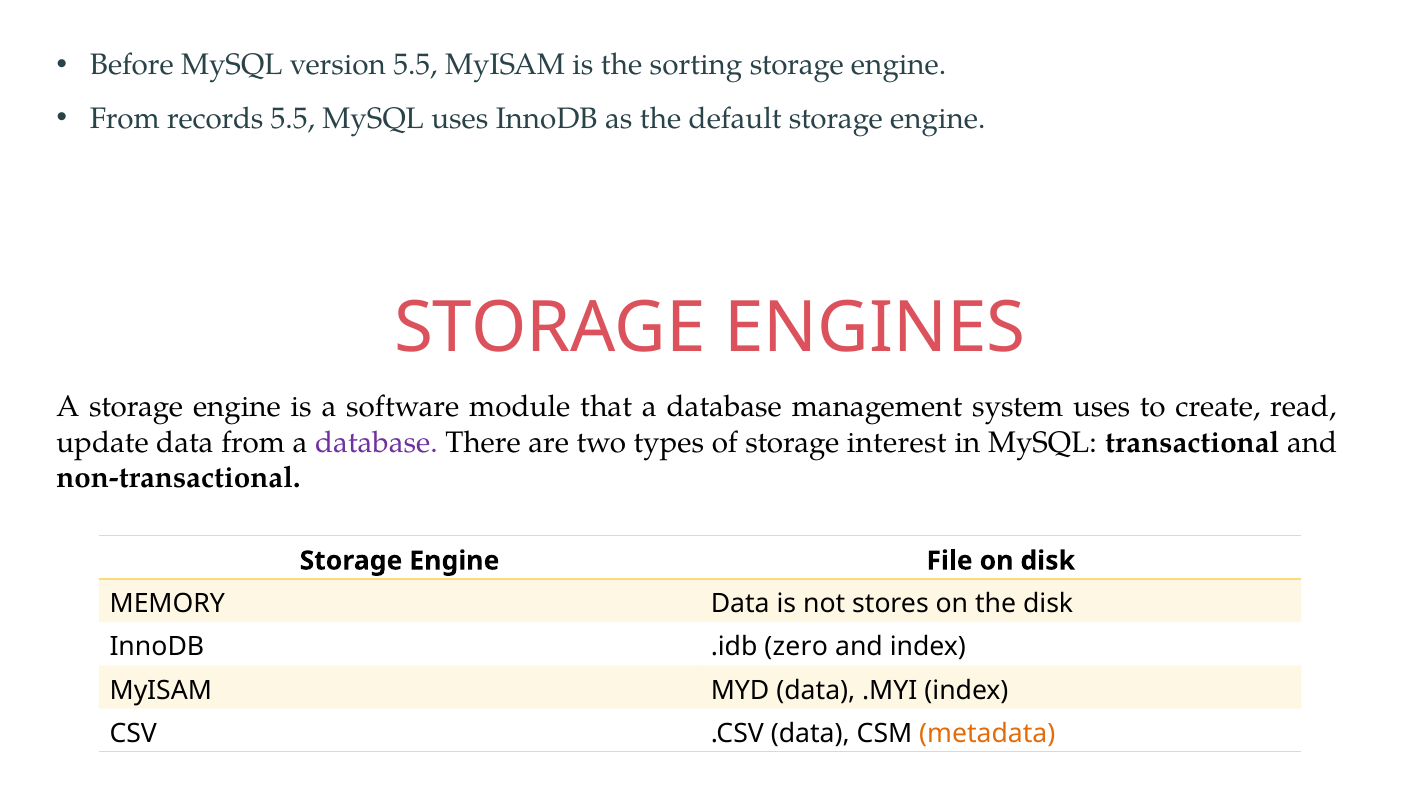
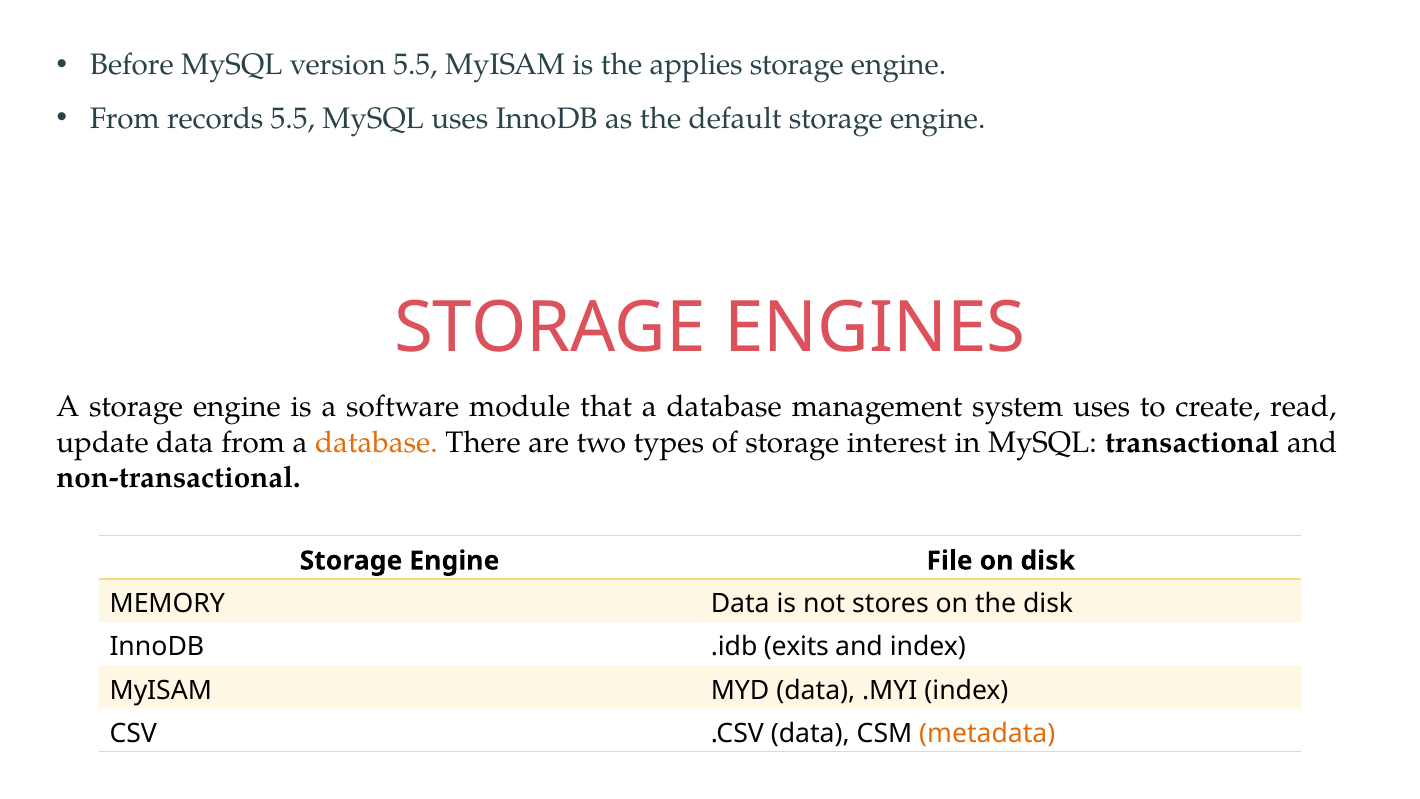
sorting: sorting -> applies
database at (376, 442) colour: purple -> orange
zero: zero -> exits
